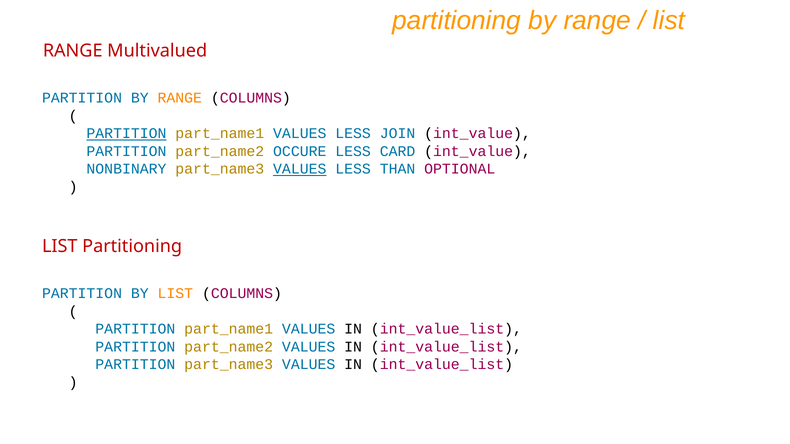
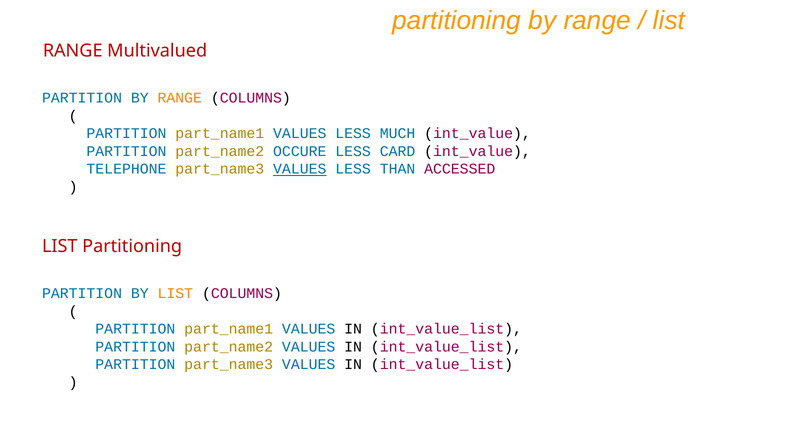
PARTITION at (126, 134) underline: present -> none
JOIN: JOIN -> MUCH
NONBINARY: NONBINARY -> TELEPHONE
OPTIONAL: OPTIONAL -> ACCESSED
